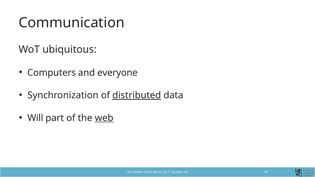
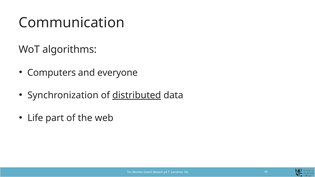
ubiquitous: ubiquitous -> algorithms
Will: Will -> Life
web underline: present -> none
